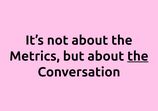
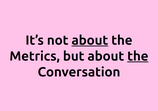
about at (90, 40) underline: none -> present
